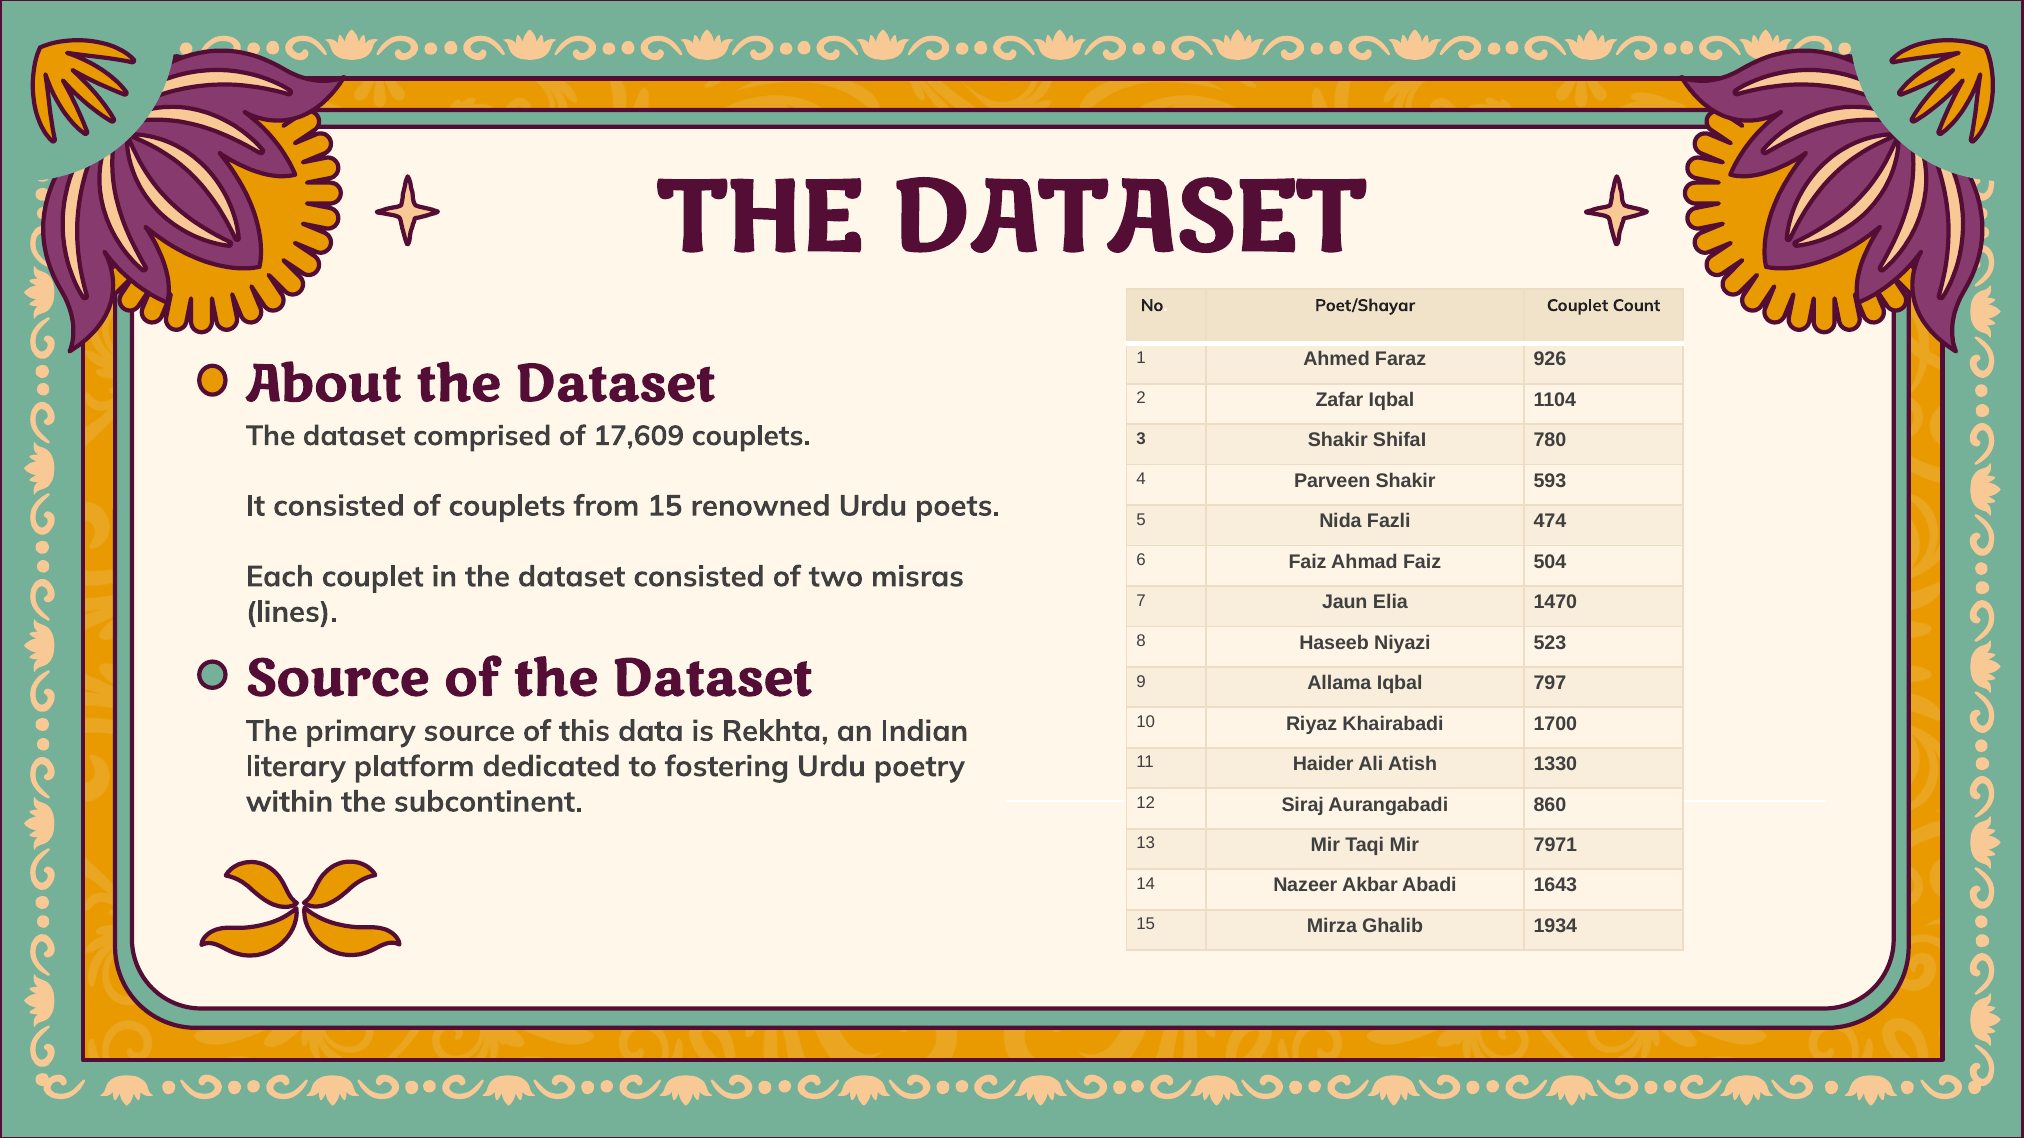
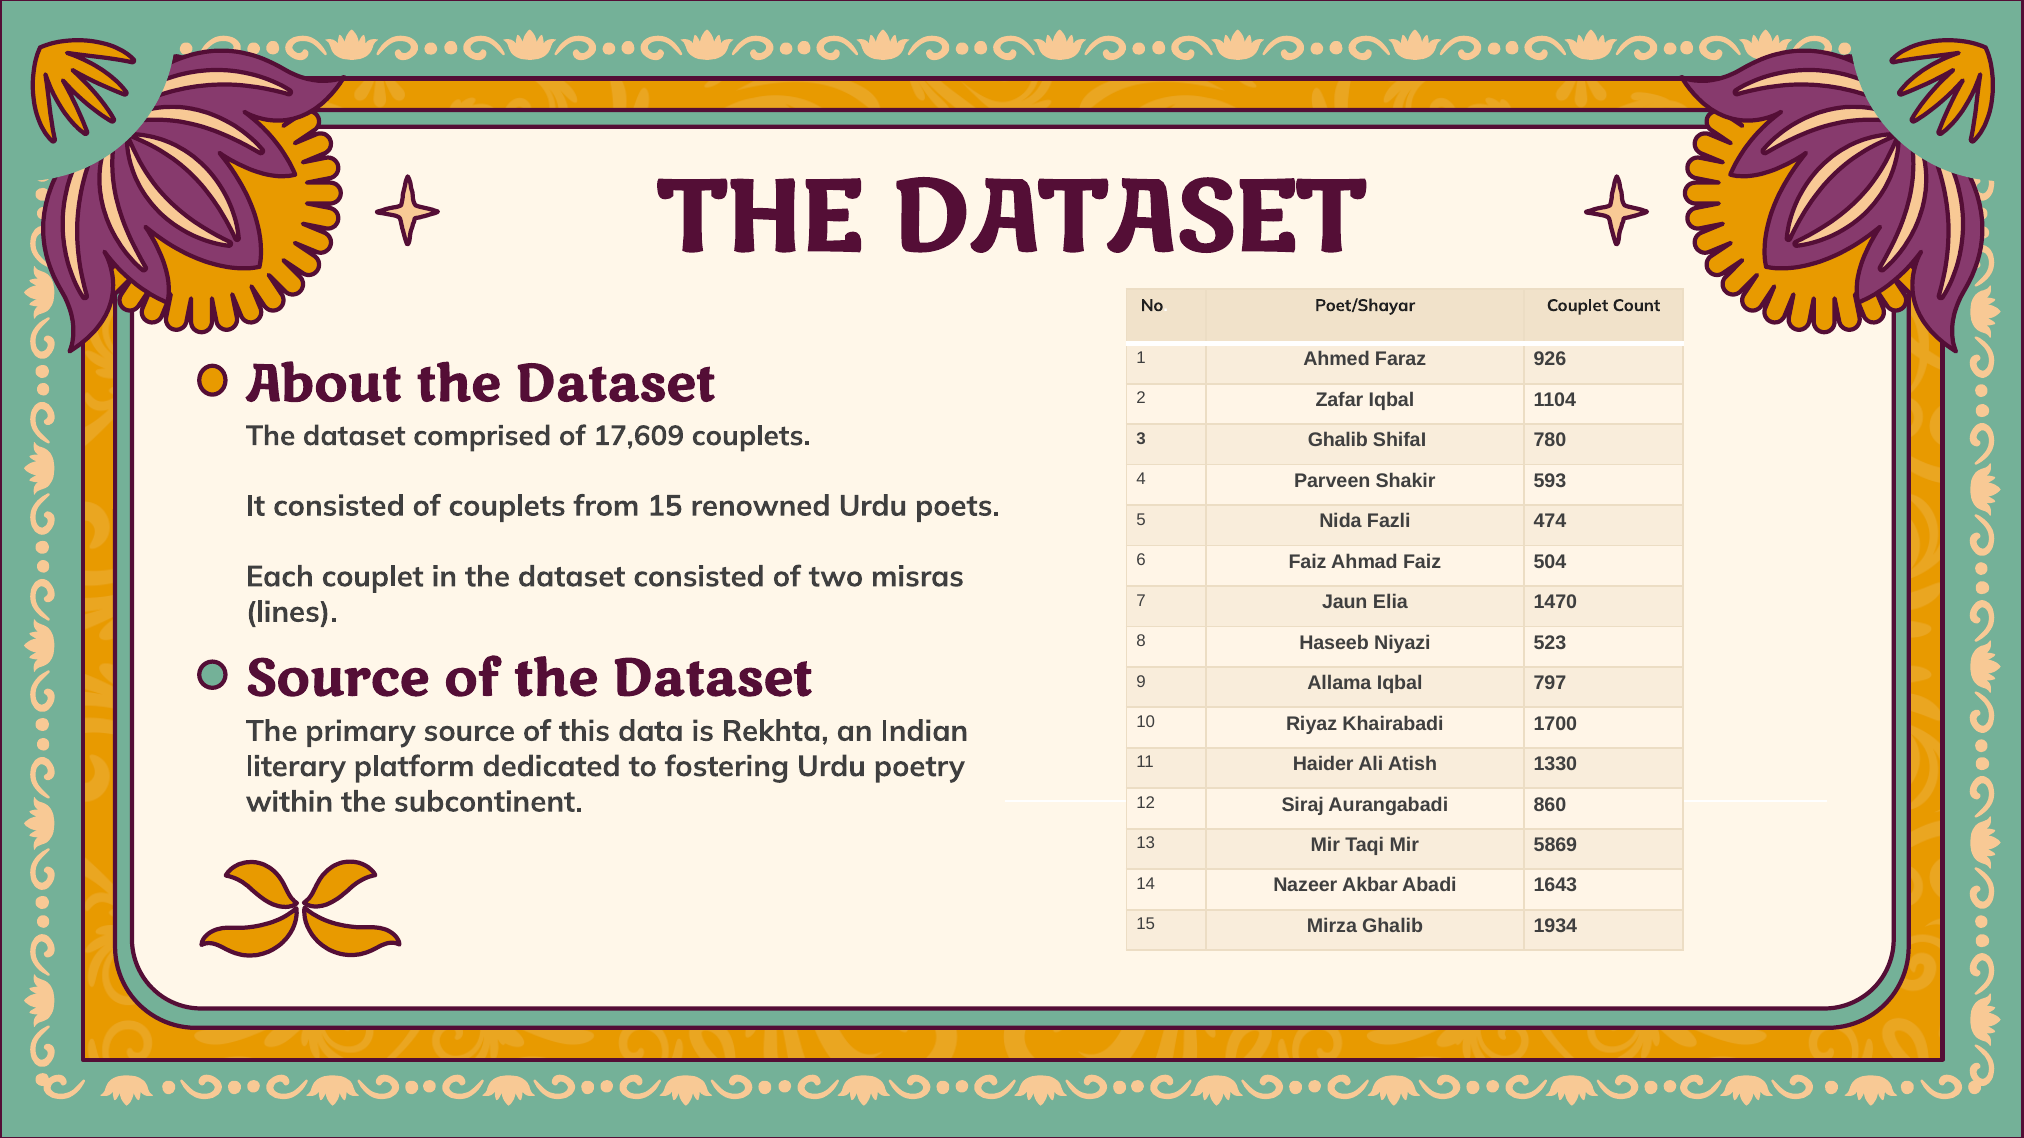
3 Shakir: Shakir -> Ghalib
7971: 7971 -> 5869
